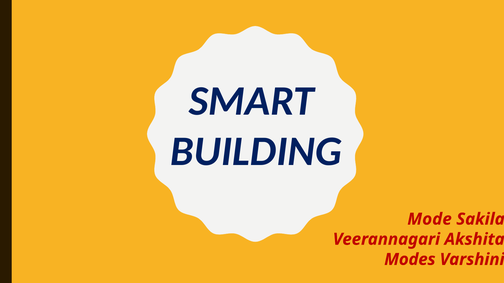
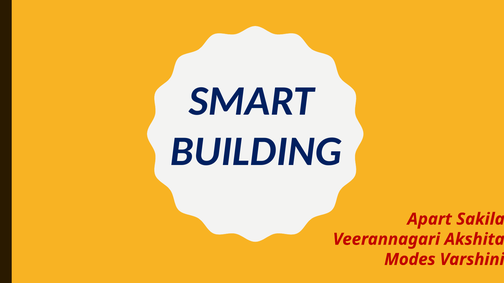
Mode: Mode -> Apart
